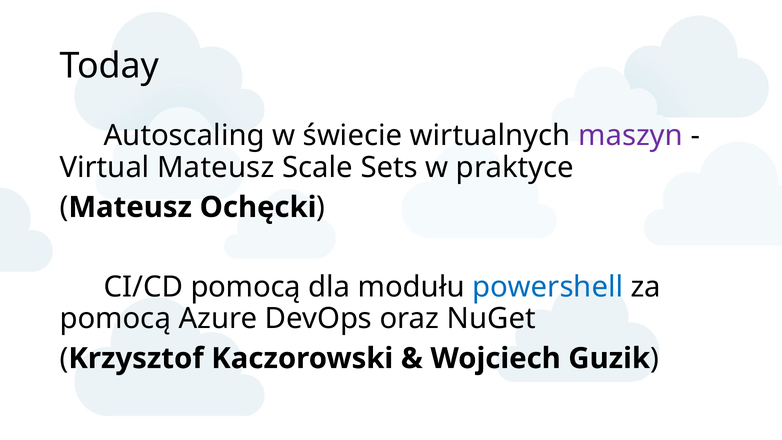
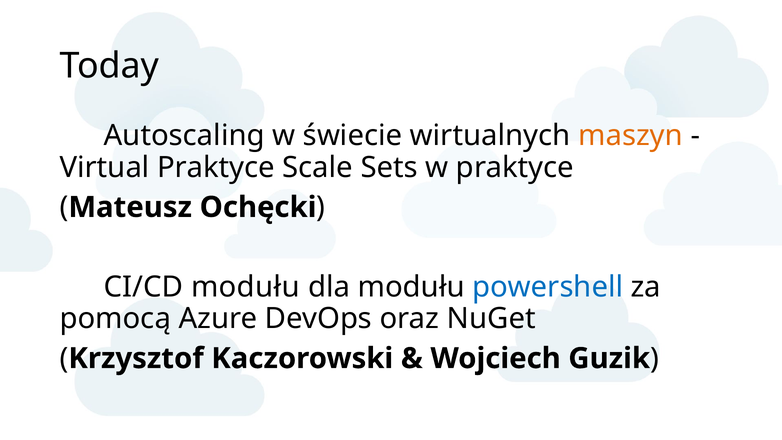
maszyn colour: purple -> orange
Virtual Mateusz: Mateusz -> Praktyce
CI/CD pomocą: pomocą -> modułu
